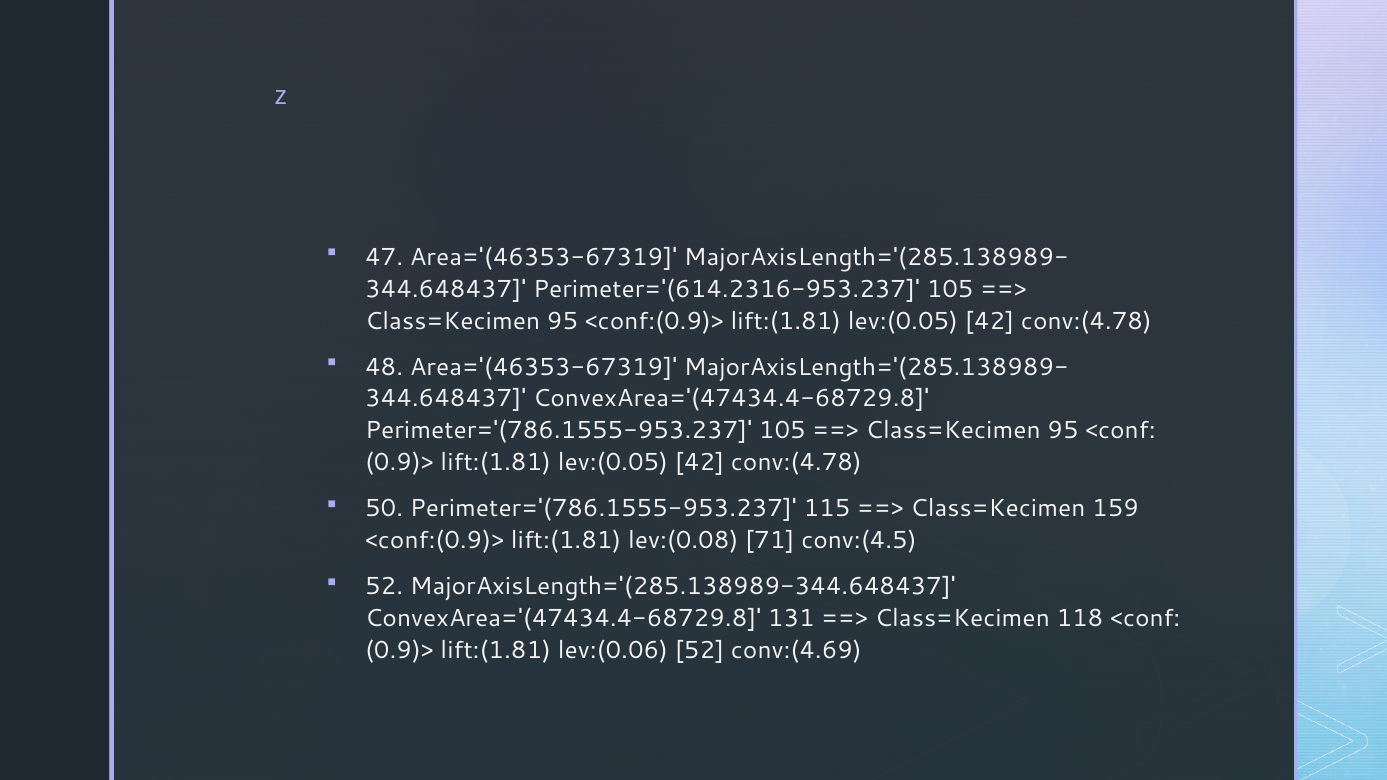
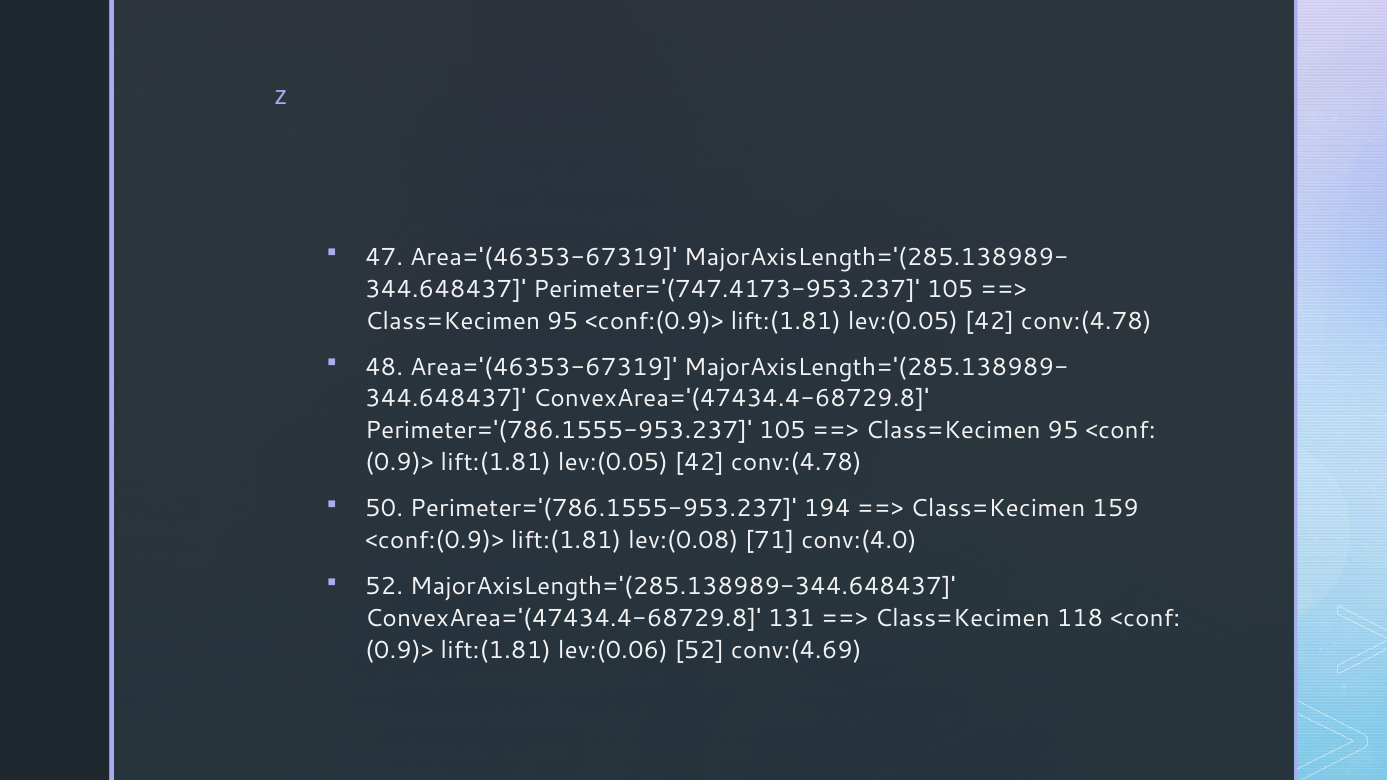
Perimeter='(614.2316-953.237: Perimeter='(614.2316-953.237 -> Perimeter='(747.4173-953.237
115: 115 -> 194
conv:(4.5: conv:(4.5 -> conv:(4.0
